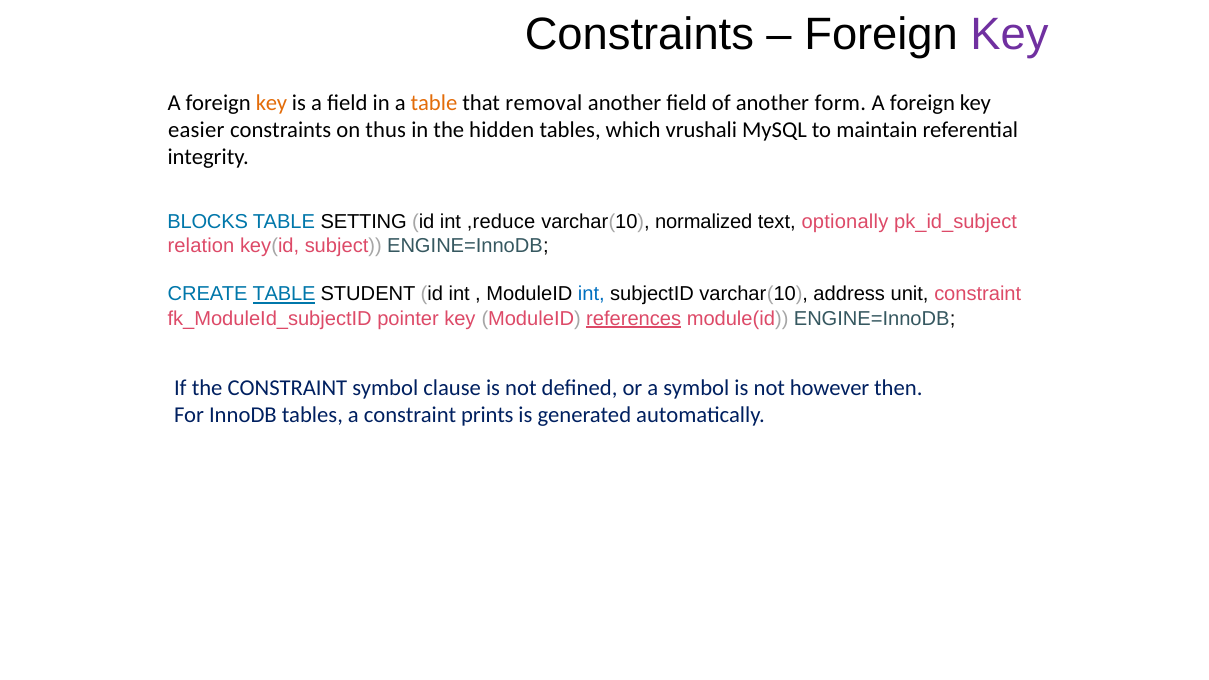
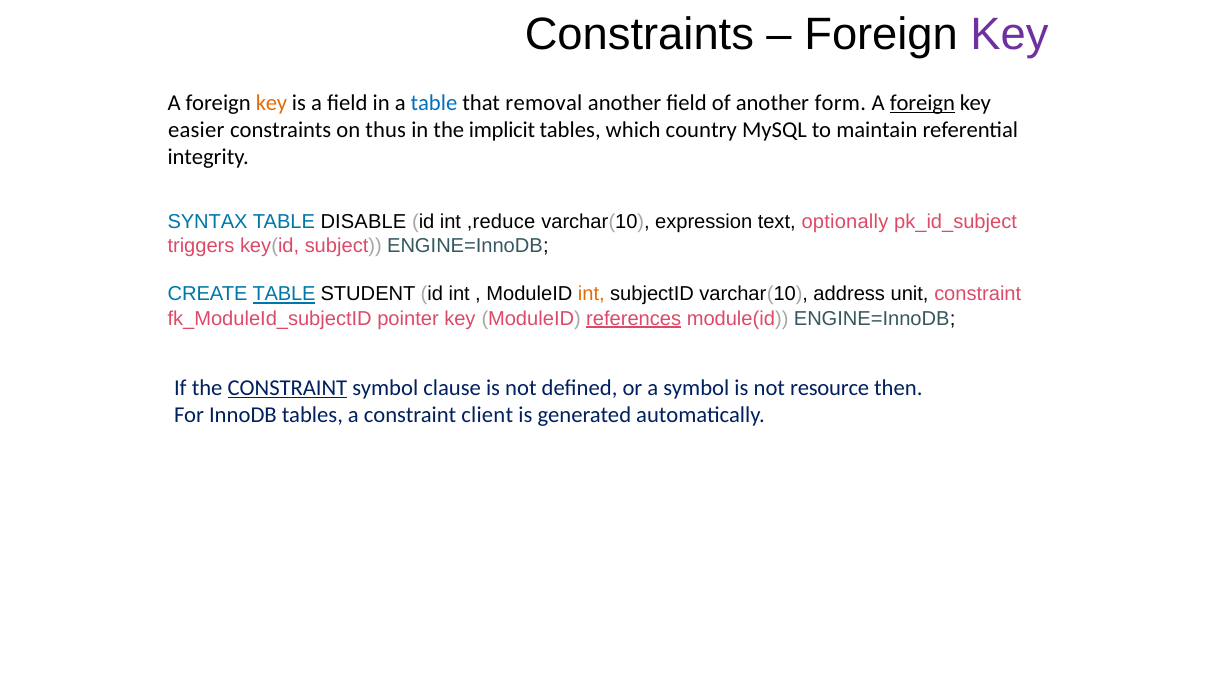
table at (434, 103) colour: orange -> blue
foreign at (922, 103) underline: none -> present
hidden: hidden -> implicit
vrushali: vrushali -> country
BLOCKS: BLOCKS -> SYNTAX
SETTING: SETTING -> DISABLE
normalized: normalized -> expression
relation: relation -> triggers
int at (591, 294) colour: blue -> orange
CONSTRAINT at (287, 388) underline: none -> present
however: however -> resource
prints: prints -> client
